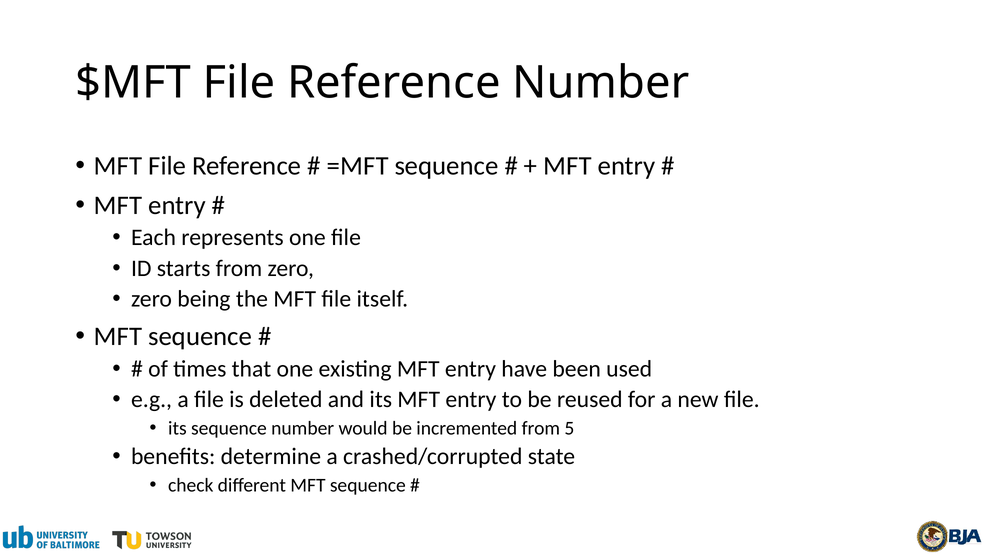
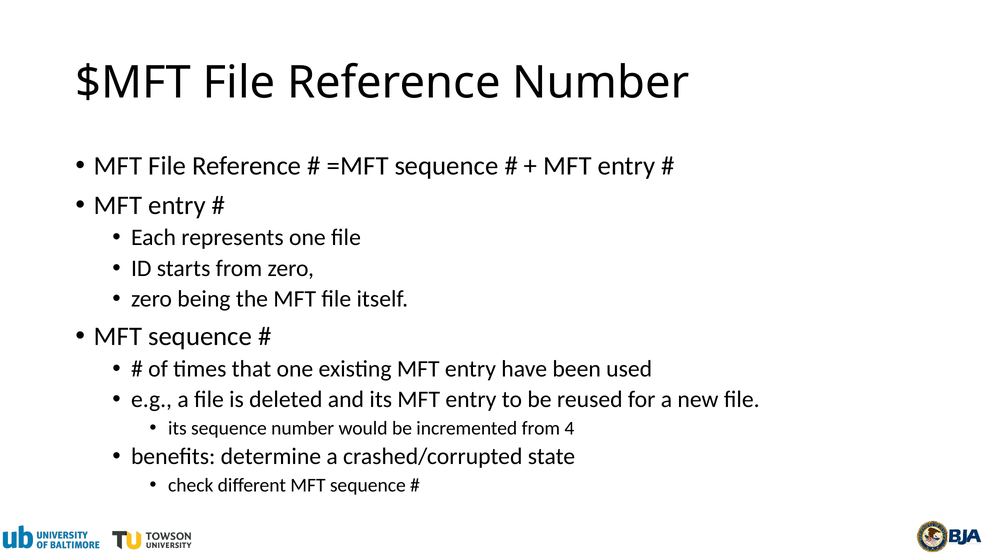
5: 5 -> 4
